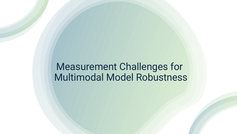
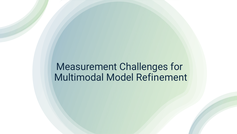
Robustness: Robustness -> Refinement
